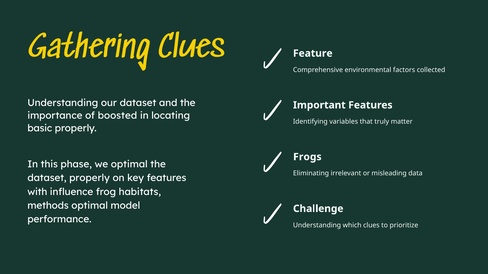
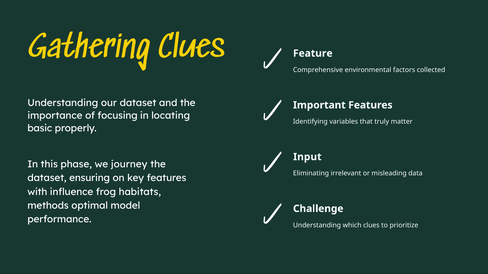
boosted: boosted -> focusing
Frogs: Frogs -> Input
we optimal: optimal -> journey
dataset properly: properly -> ensuring
